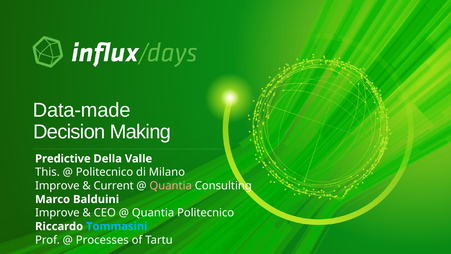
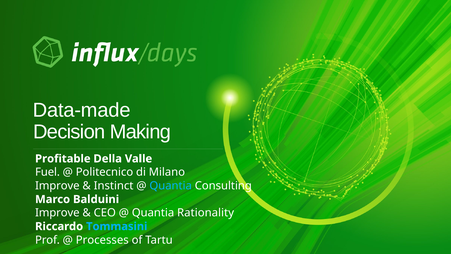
Predictive: Predictive -> Profitable
This: This -> Fuel
Current: Current -> Instinct
Quantia at (171, 186) colour: pink -> light blue
Quantia Politecnico: Politecnico -> Rationality
